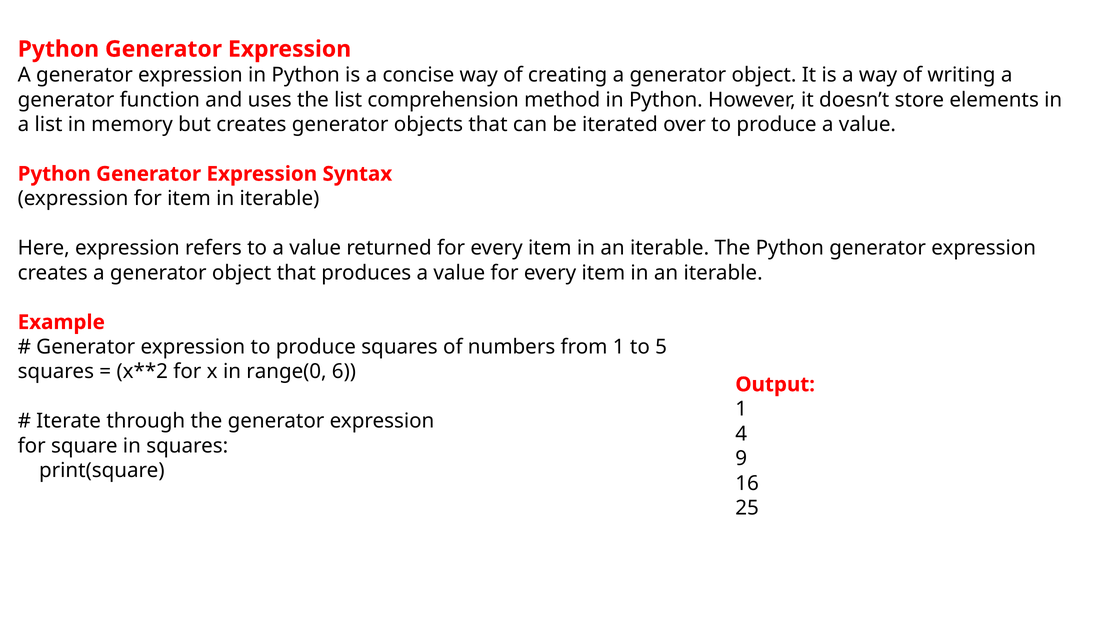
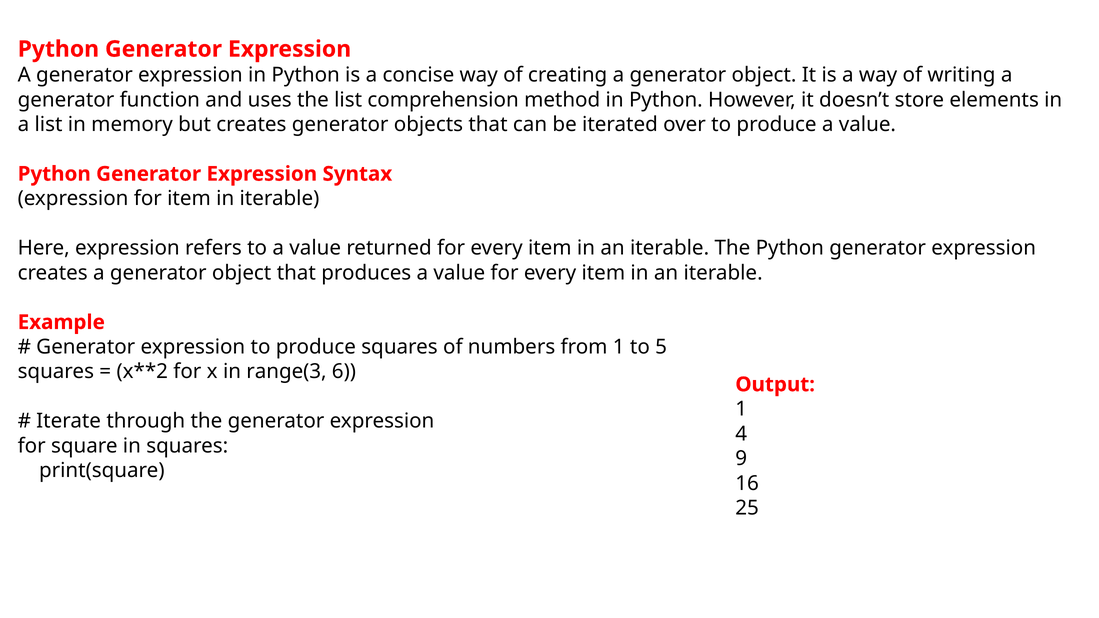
range(0: range(0 -> range(3
